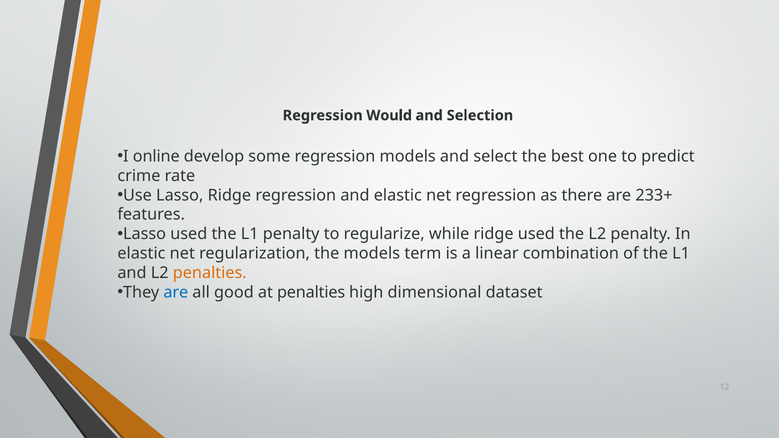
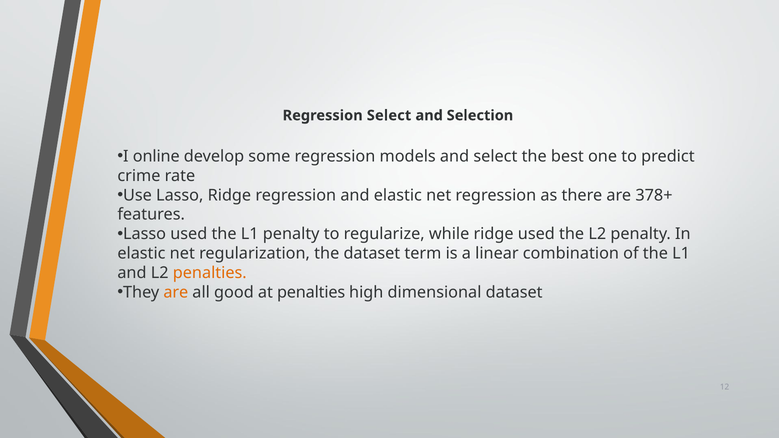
Regression Would: Would -> Select
233+: 233+ -> 378+
the models: models -> dataset
are at (176, 293) colour: blue -> orange
